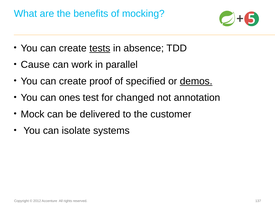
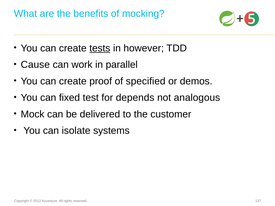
absence: absence -> however
demos underline: present -> none
ones: ones -> fixed
changed: changed -> depends
annotation: annotation -> analogous
